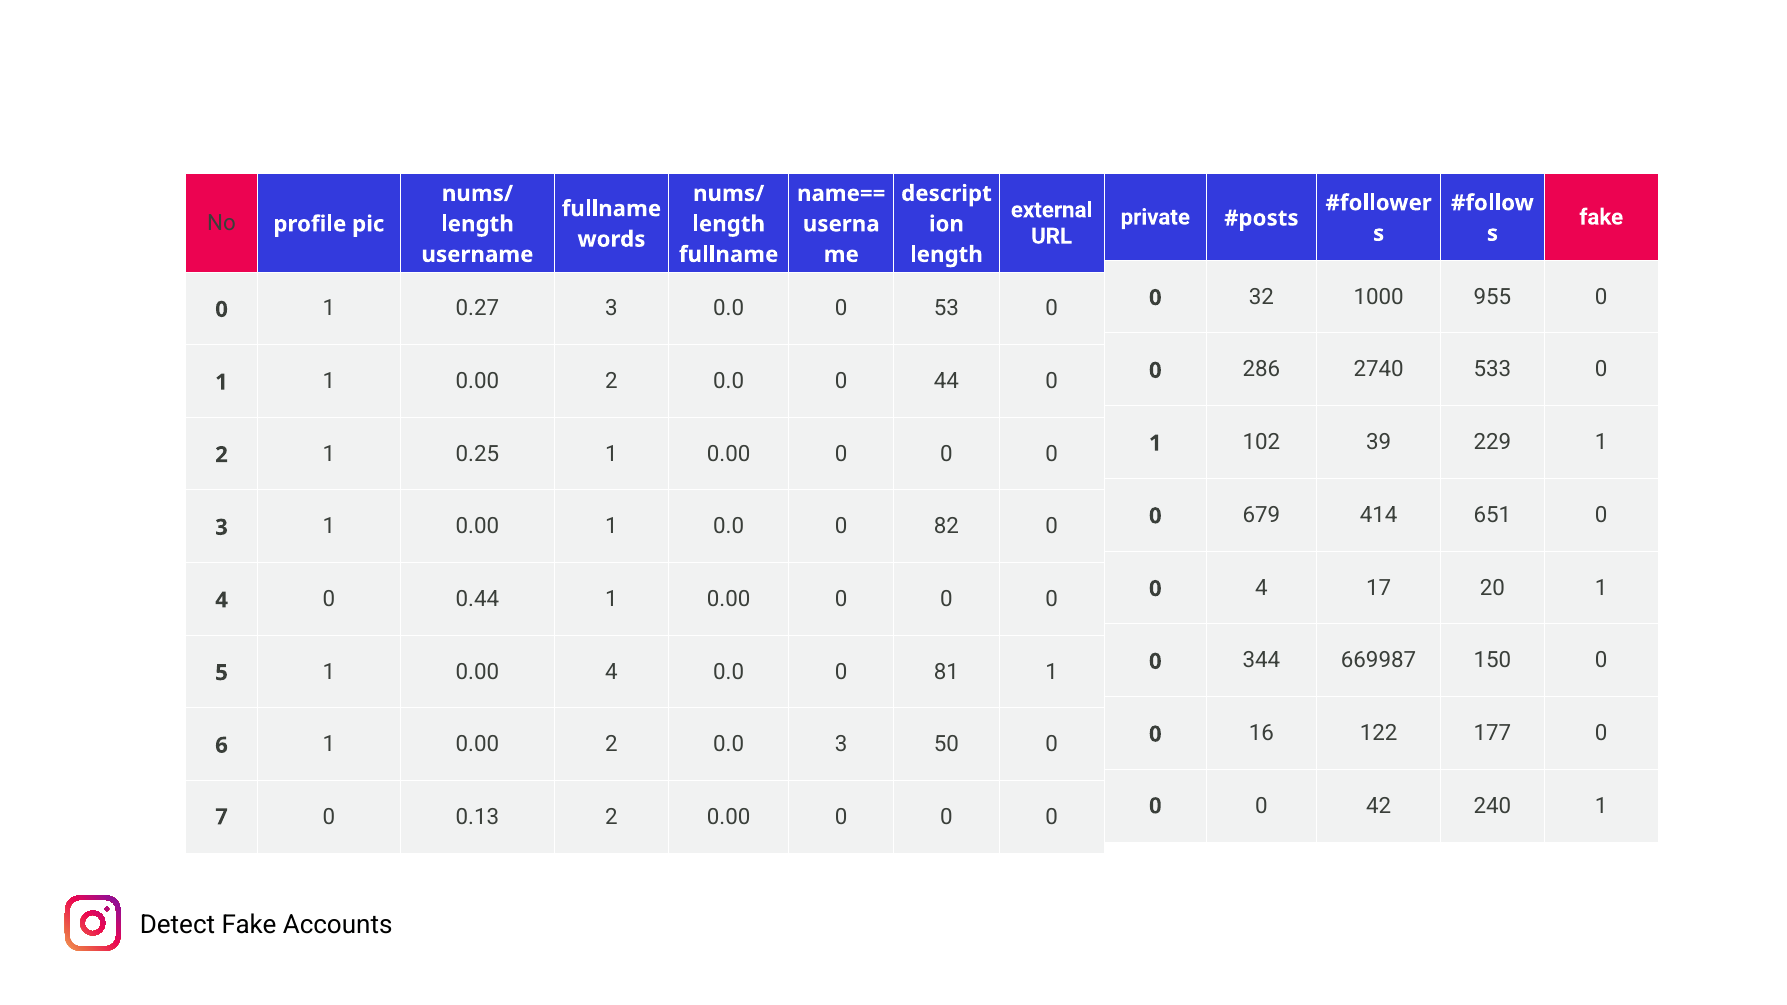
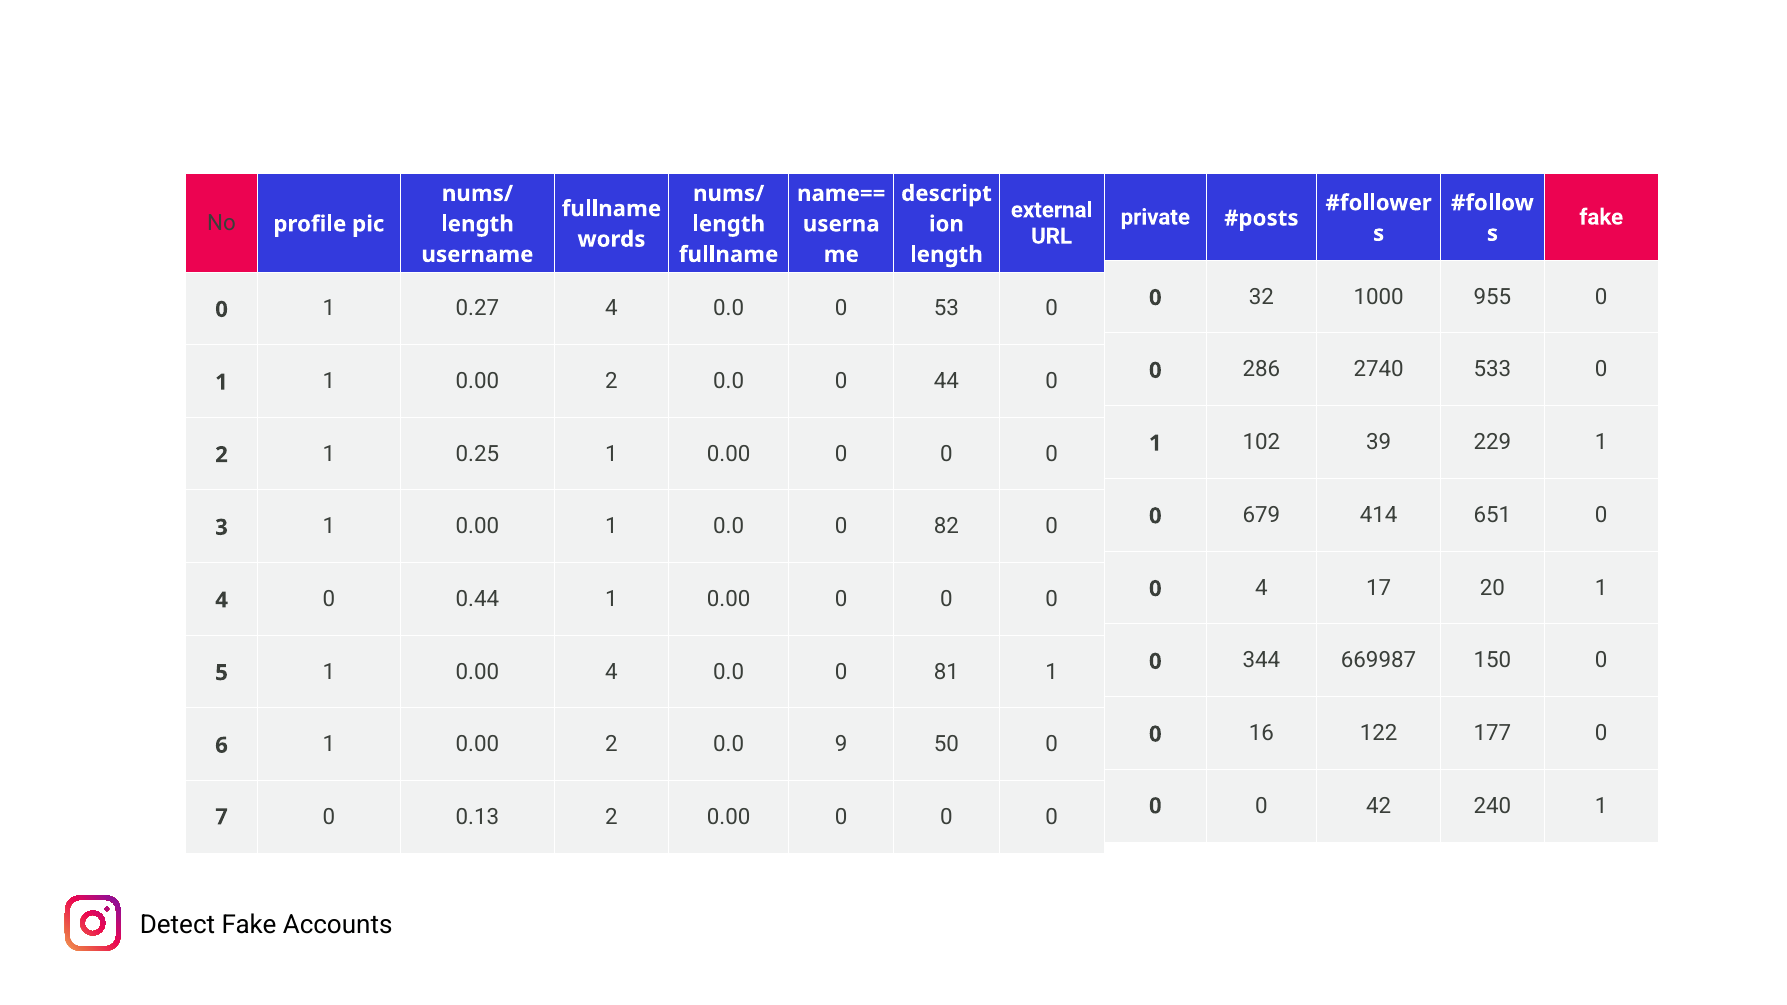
0.27 3: 3 -> 4
0.0 3: 3 -> 9
